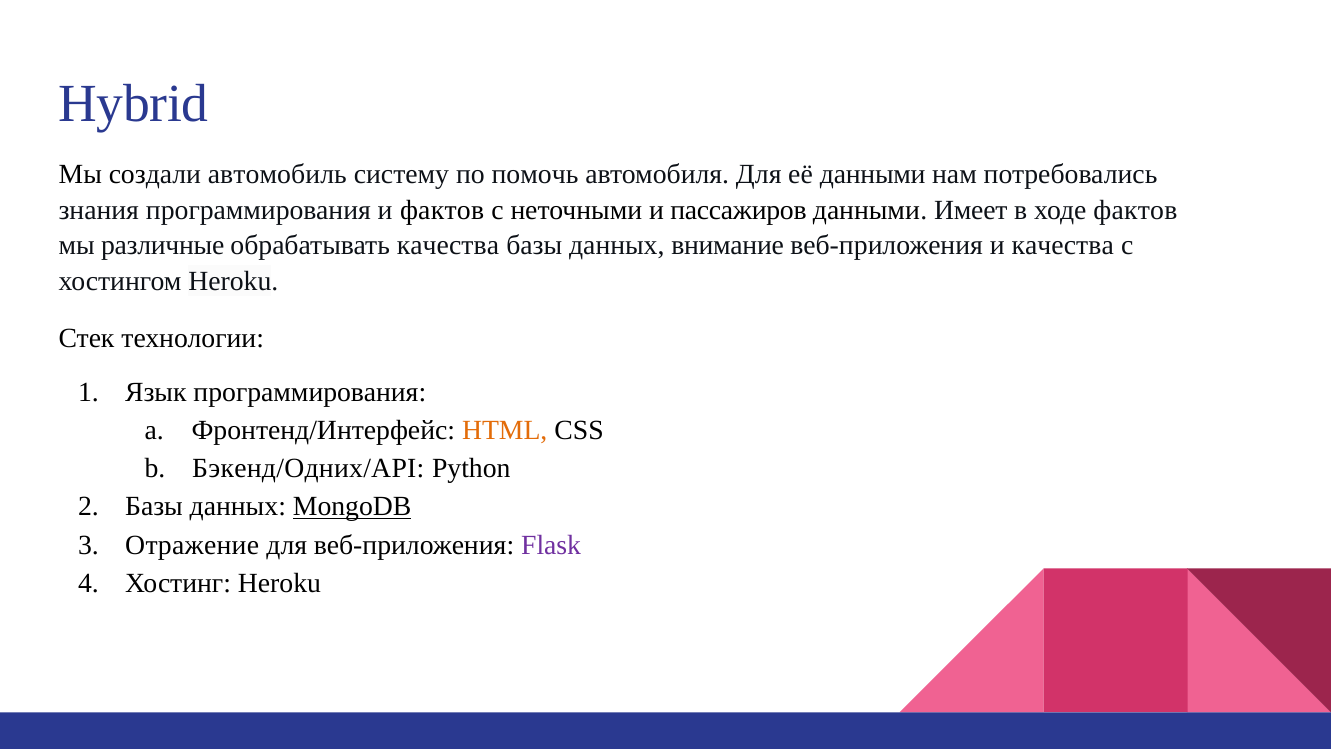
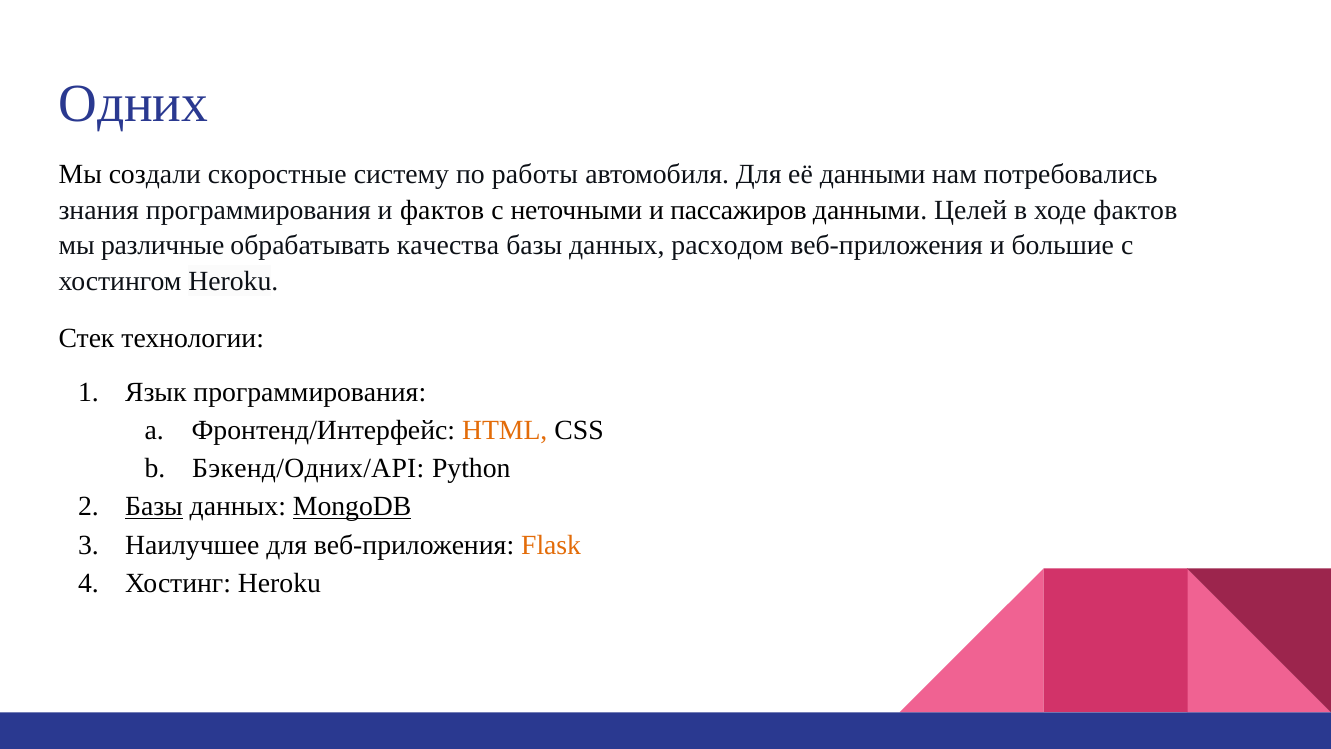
Hybrid: Hybrid -> Одних
автомобиль: автомобиль -> скоростные
помочь: помочь -> работы
Имеет: Имеет -> Целей
внимание: внимание -> расходом
и качества: качества -> большие
Базы at (154, 506) underline: none -> present
Отражение: Отражение -> Наилучшее
Flask colour: purple -> orange
